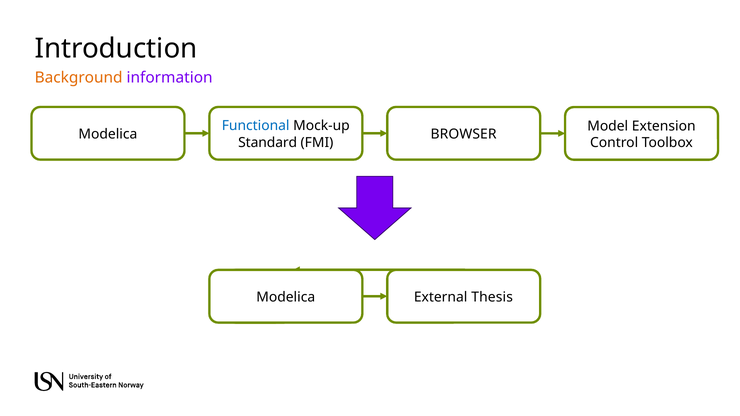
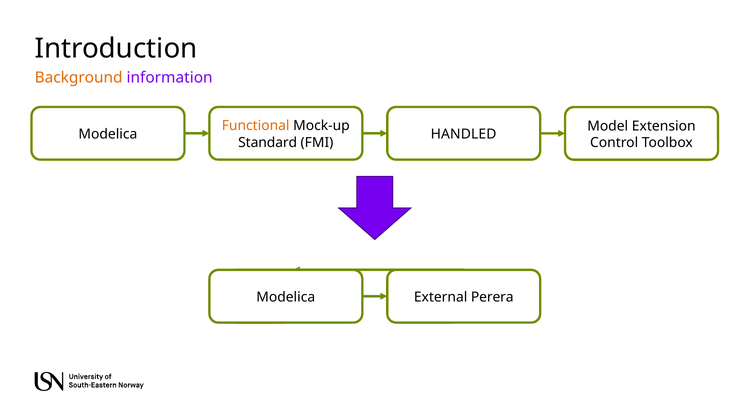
Functional colour: blue -> orange
BROWSER: BROWSER -> HANDLED
Thesis: Thesis -> Perera
